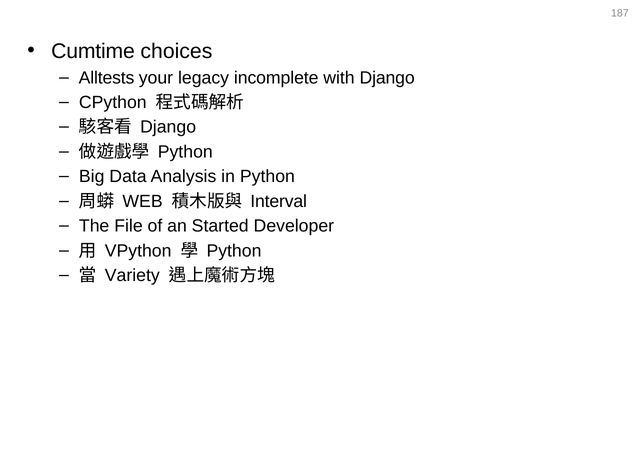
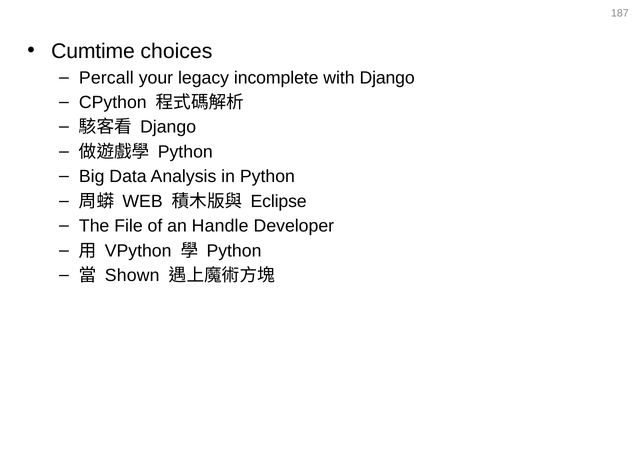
Alltests: Alltests -> Percall
Interval: Interval -> Eclipse
Started: Started -> Handle
Variety: Variety -> Shown
